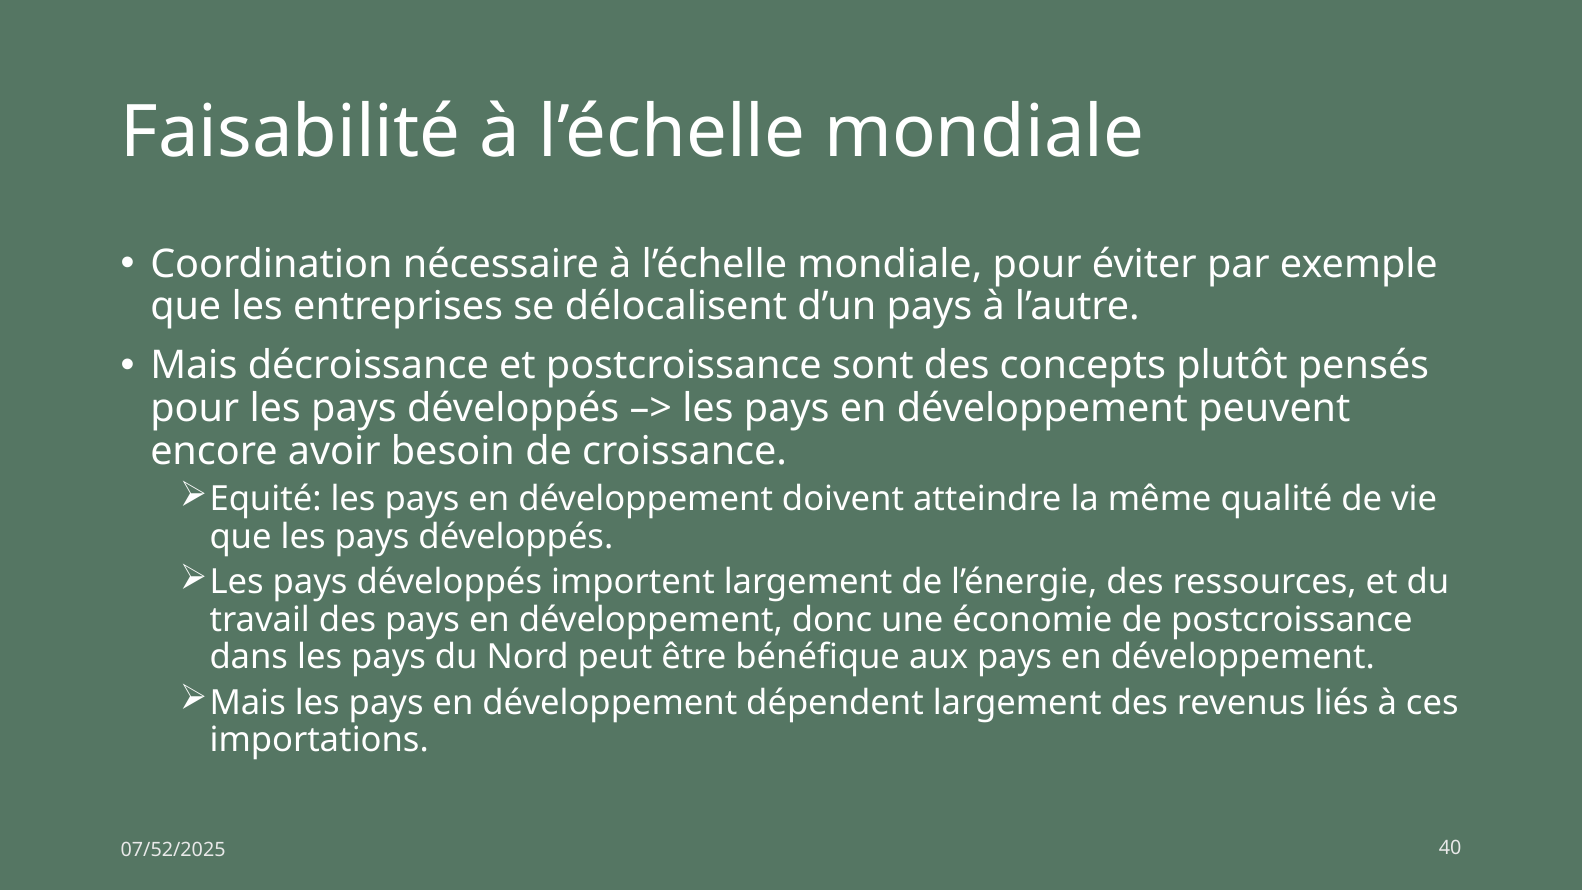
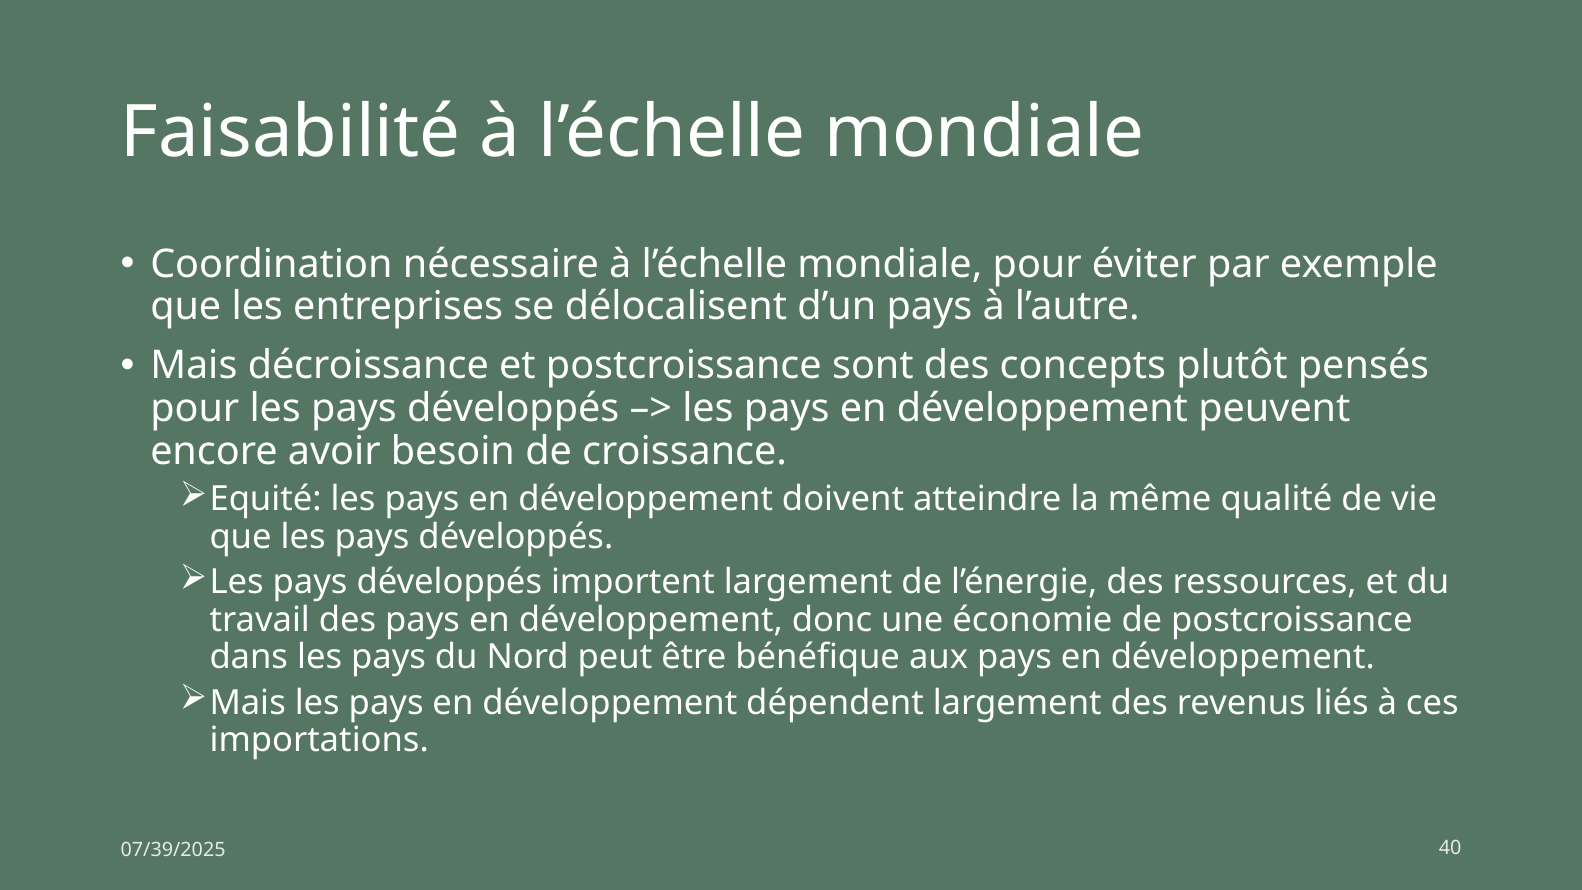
07/52/2025: 07/52/2025 -> 07/39/2025
